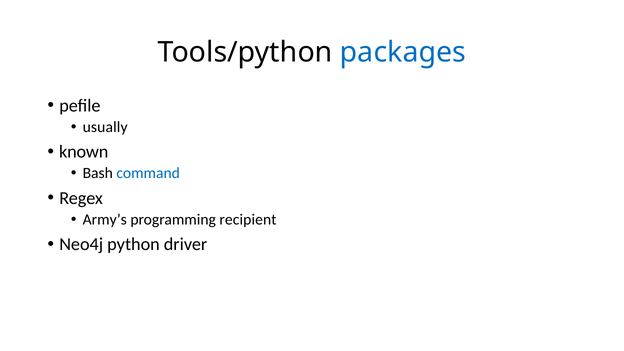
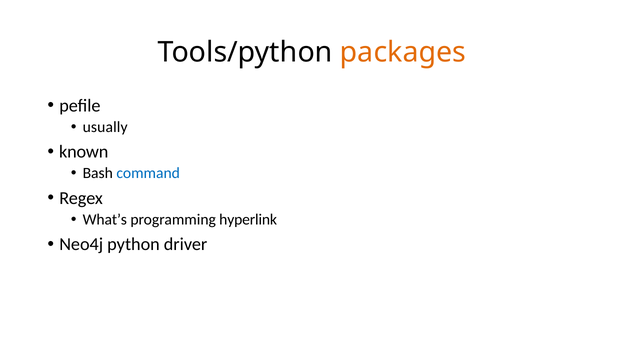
packages colour: blue -> orange
Army’s: Army’s -> What’s
recipient: recipient -> hyperlink
